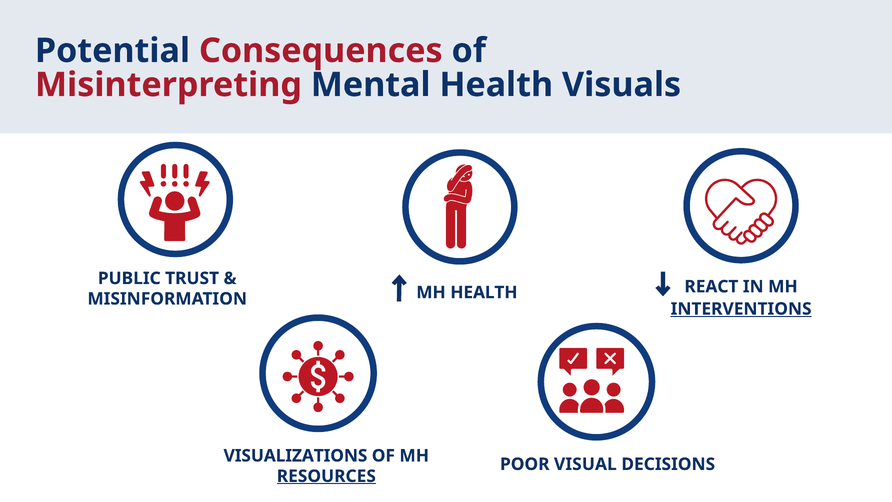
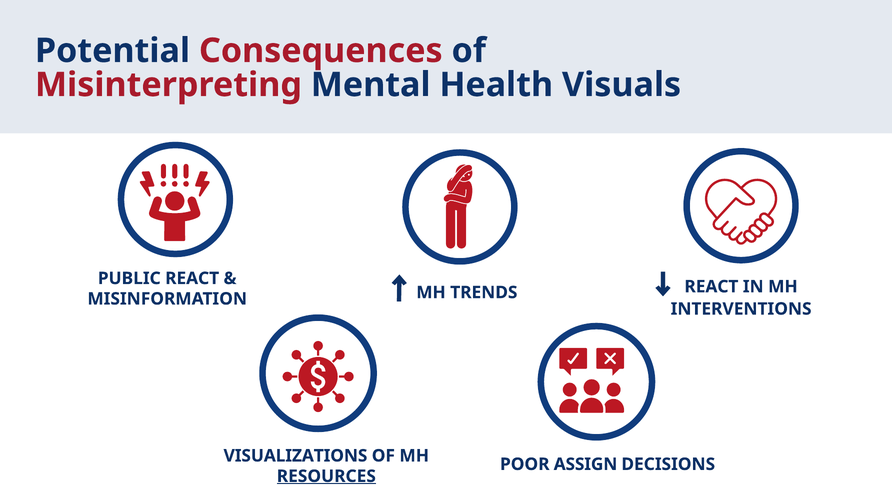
PUBLIC TRUST: TRUST -> REACT
MH HEALTH: HEALTH -> TRENDS
INTERVENTIONS underline: present -> none
VISUAL: VISUAL -> ASSIGN
